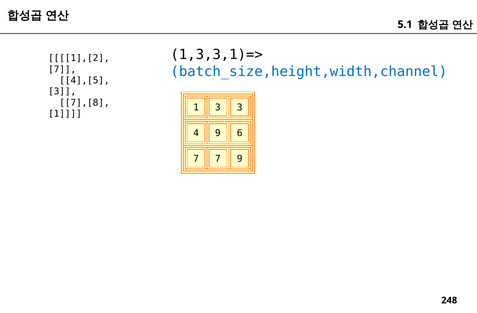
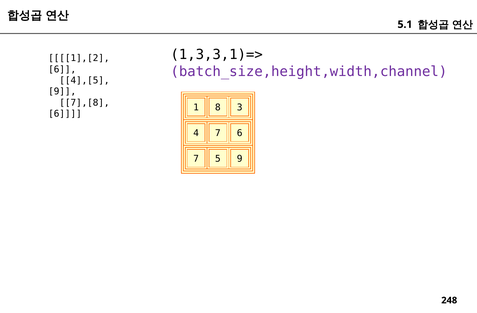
7 at (62, 69): 7 -> 6
batch_size,height,width,channel colour: blue -> purple
3 at (62, 92): 3 -> 9
1 3: 3 -> 8
1 at (65, 114): 1 -> 6
4 9: 9 -> 7
7 7: 7 -> 5
